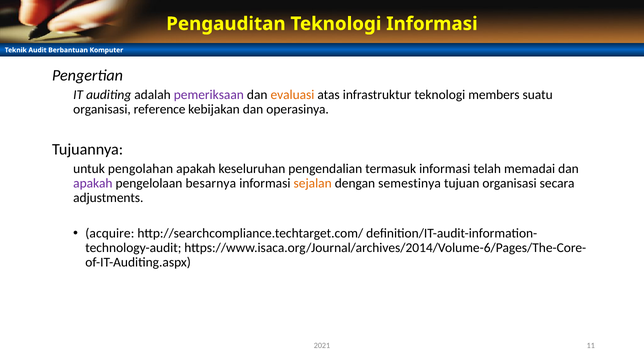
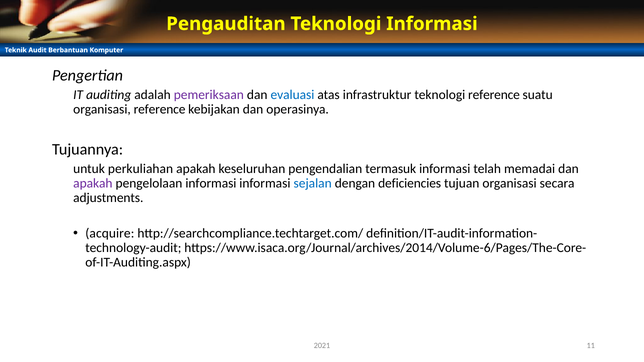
evaluasi colour: orange -> blue
teknologi members: members -> reference
pengolahan: pengolahan -> perkuliahan
pengelolaan besarnya: besarnya -> informasi
sejalan colour: orange -> blue
semestinya: semestinya -> deficiencies
